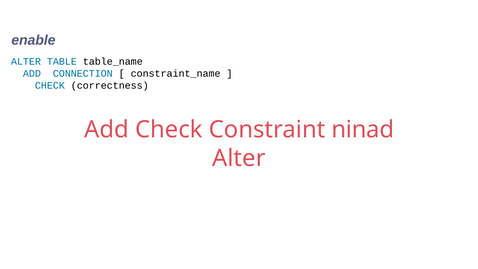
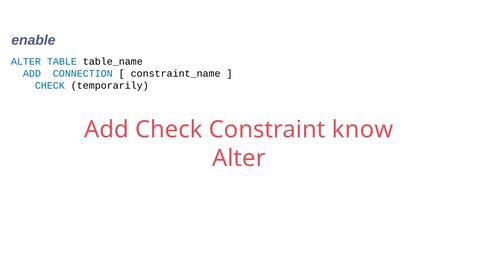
correctness: correctness -> temporarily
ninad: ninad -> know
